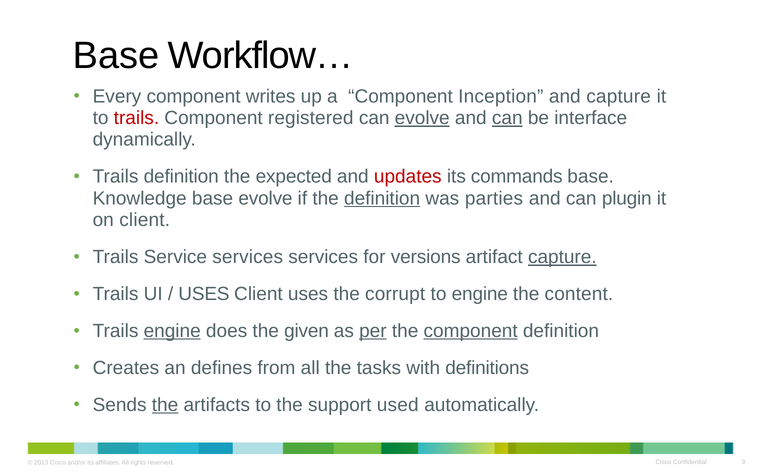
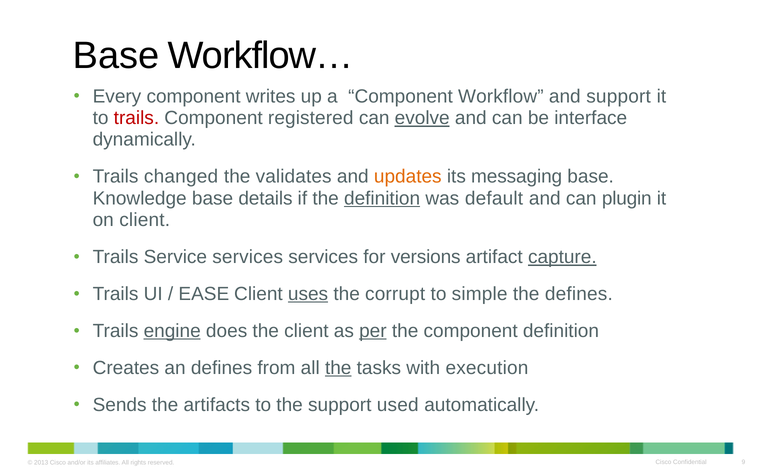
Inception: Inception -> Workflow
and capture: capture -> support
can at (507, 118) underline: present -> none
Trails definition: definition -> changed
expected: expected -> validates
updates colour: red -> orange
commands: commands -> messaging
base evolve: evolve -> details
parties: parties -> default
USES at (204, 294): USES -> EASE
uses at (308, 294) underline: none -> present
to engine: engine -> simple
the content: content -> defines
the given: given -> client
component at (471, 331) underline: present -> none
the at (338, 368) underline: none -> present
definitions: definitions -> execution
the at (165, 404) underline: present -> none
